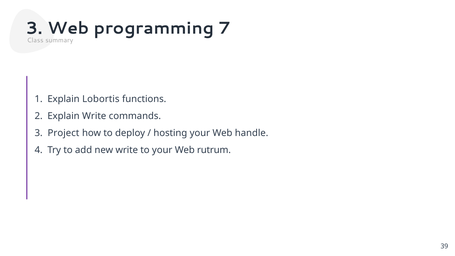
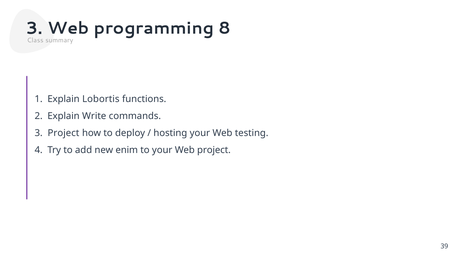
7: 7 -> 8
handle: handle -> testing
new write: write -> enim
Web rutrum: rutrum -> project
